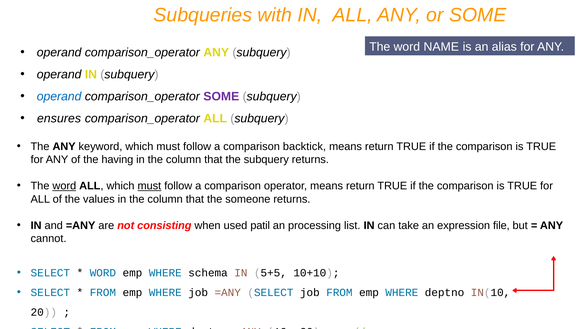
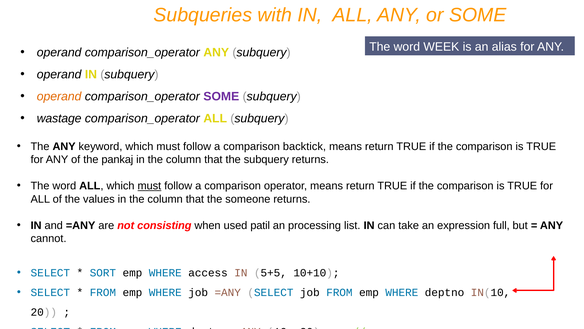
NAME: NAME -> WEEK
operand at (59, 96) colour: blue -> orange
ensures: ensures -> wastage
having: having -> pankaj
word at (64, 186) underline: present -> none
file: file -> full
WORD at (103, 272): WORD -> SORT
schema: schema -> access
